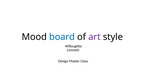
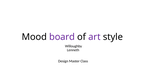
board colour: blue -> purple
